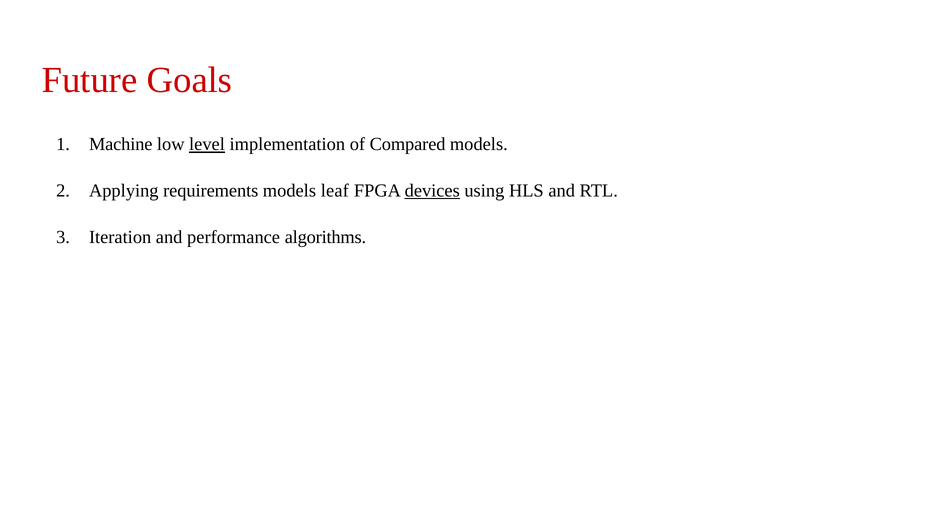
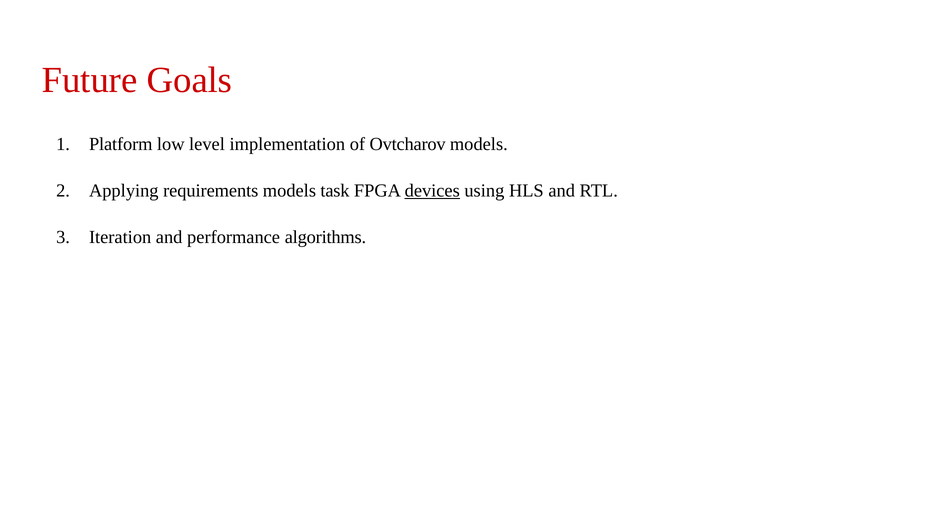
Machine: Machine -> Platform
level underline: present -> none
Compared: Compared -> Ovtcharov
leaf: leaf -> task
